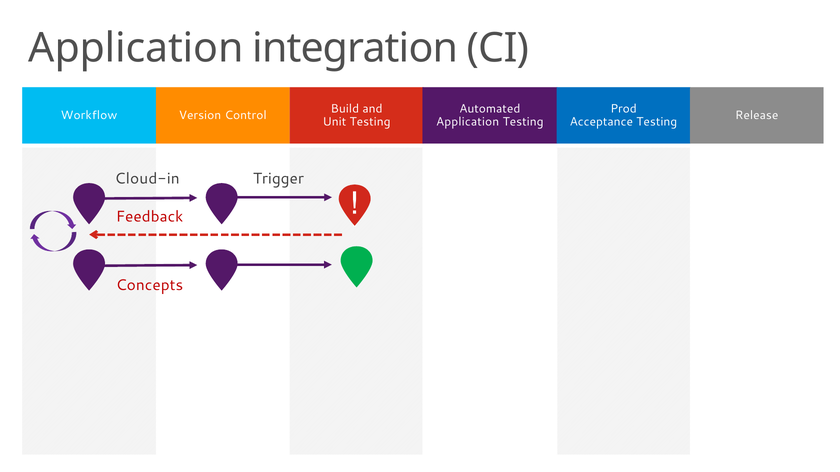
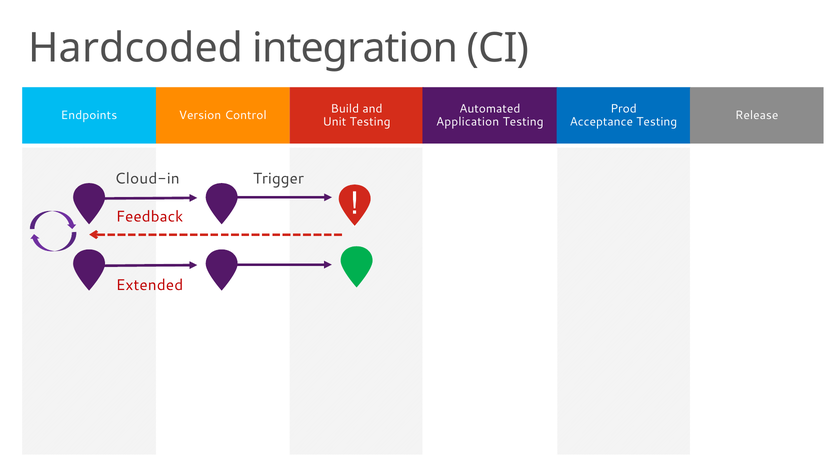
Application at (136, 48): Application -> Hardcoded
Workflow: Workflow -> Endpoints
Concepts: Concepts -> Extended
